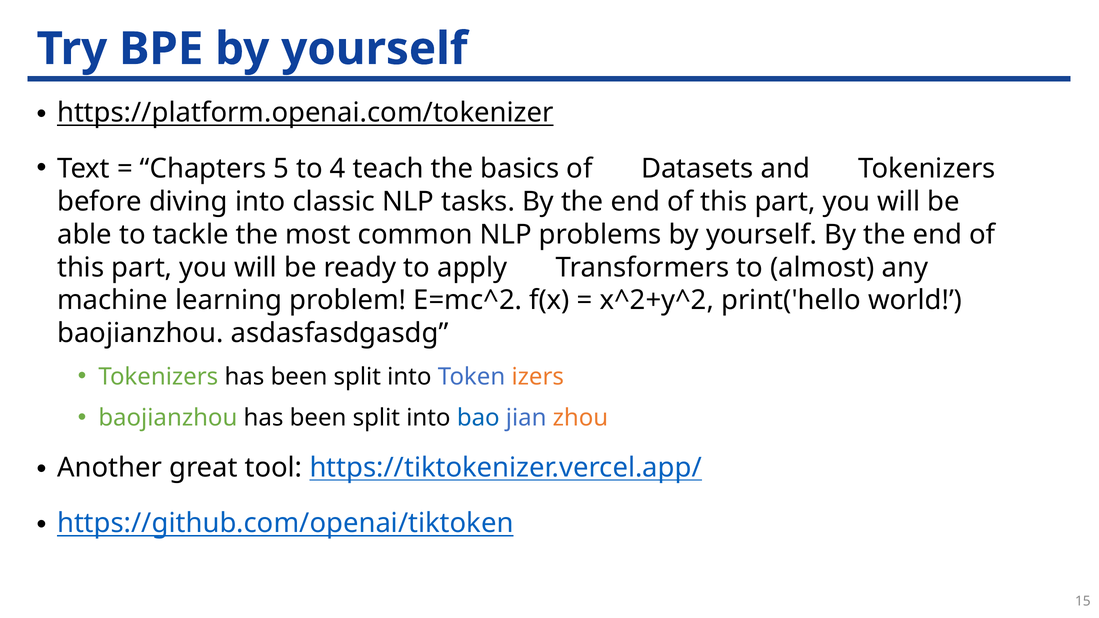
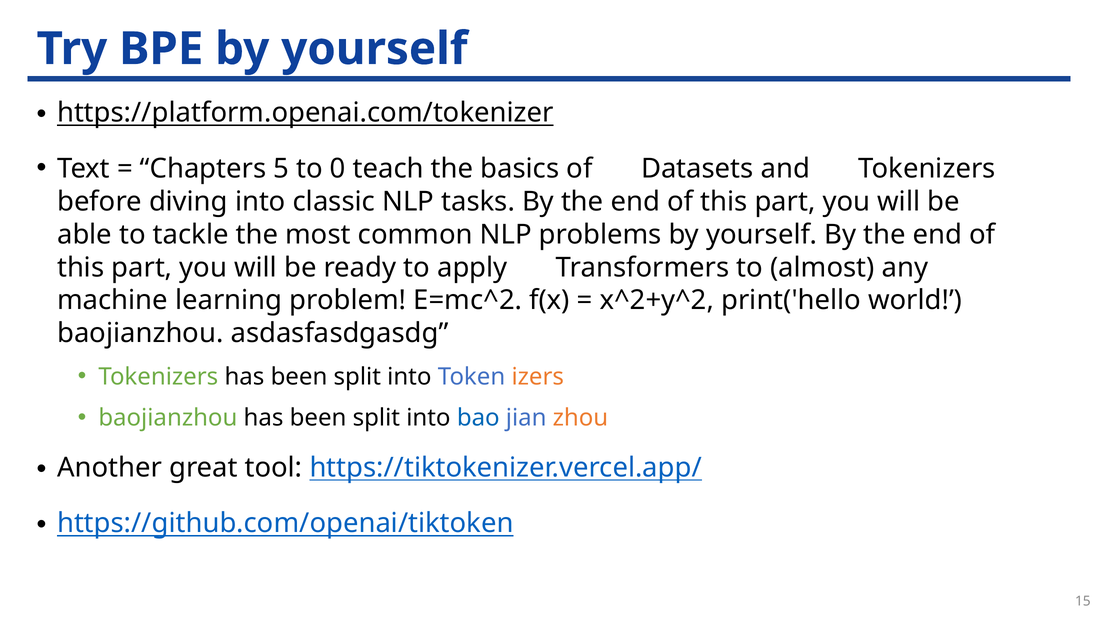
4: 4 -> 0
